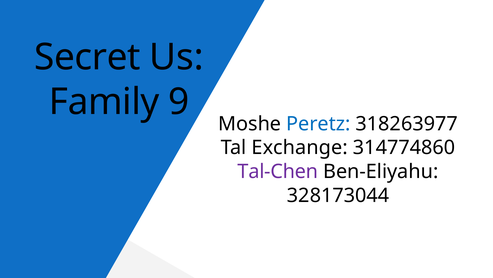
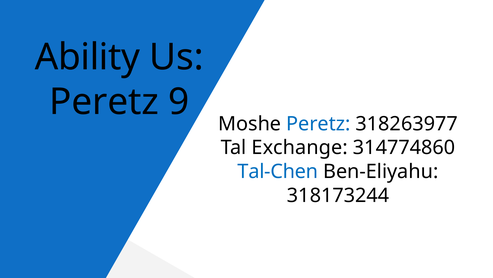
Secret: Secret -> Ability
Family at (104, 102): Family -> Peretz
Tal-Chen colour: purple -> blue
328173044: 328173044 -> 318173244
